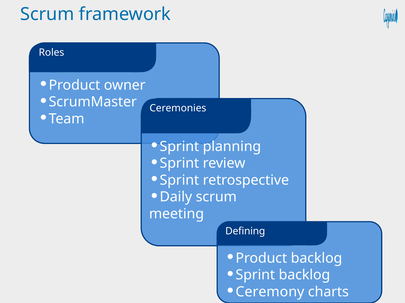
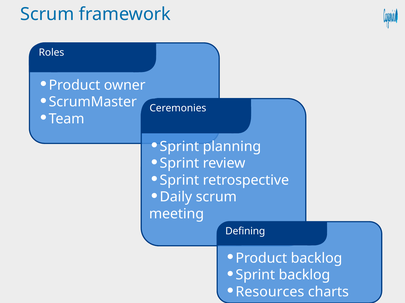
Ceremony: Ceremony -> Resources
